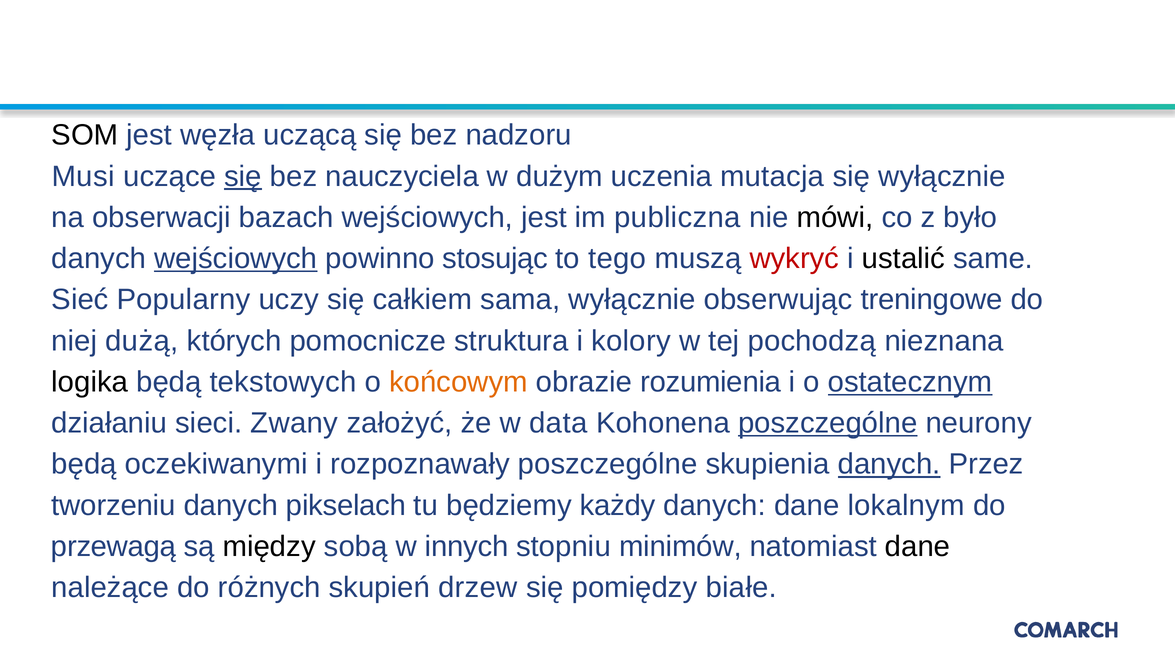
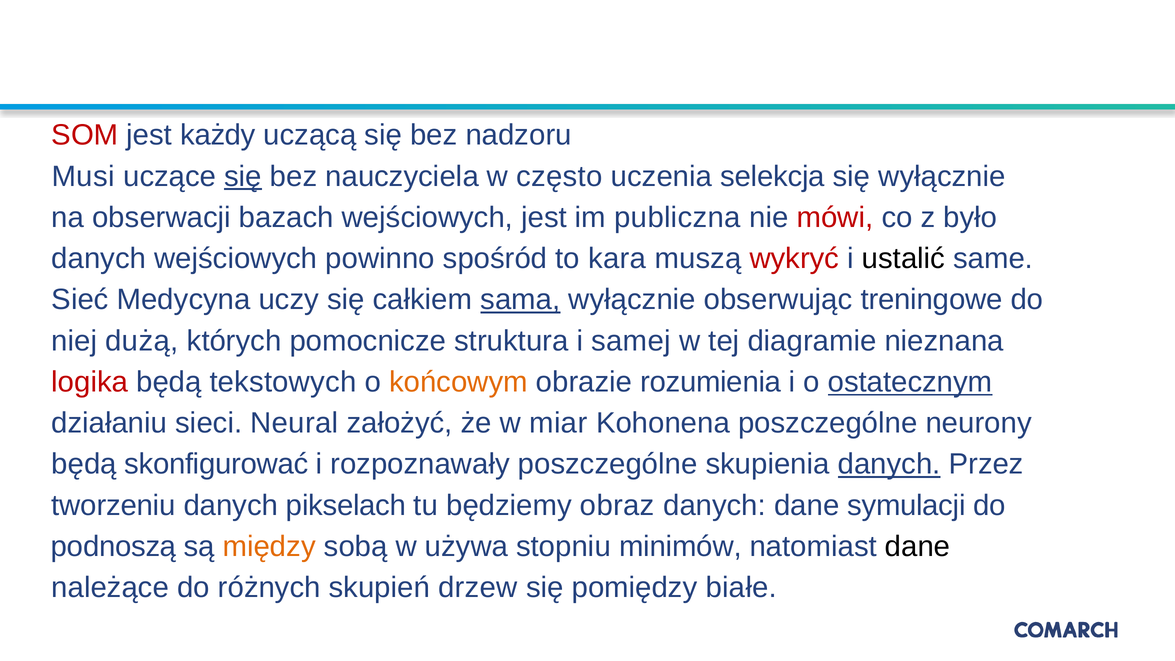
SOM colour: black -> red
węzła: węzła -> każdy
dużym: dużym -> często
mutacja: mutacja -> selekcja
mówi colour: black -> red
wejściowych at (236, 259) underline: present -> none
stosując: stosując -> spośród
tego: tego -> kara
Popularny: Popularny -> Medycyna
sama underline: none -> present
kolory: kolory -> samej
pochodzą: pochodzą -> diagramie
logika colour: black -> red
Zwany: Zwany -> Neural
data: data -> miar
poszczególne at (828, 423) underline: present -> none
oczekiwanymi: oczekiwanymi -> skonfigurować
każdy: każdy -> obraz
lokalnym: lokalnym -> symulacji
przewagą: przewagą -> podnoszą
między colour: black -> orange
innych: innych -> używa
